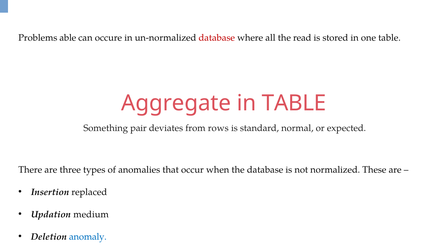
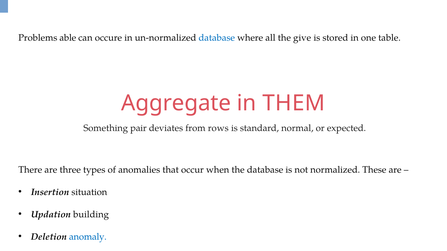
database at (217, 38) colour: red -> blue
read: read -> give
in TABLE: TABLE -> THEM
replaced: replaced -> situation
medium: medium -> building
